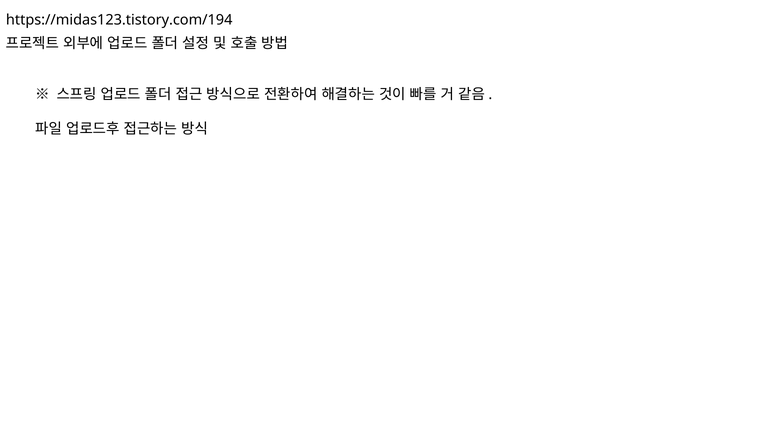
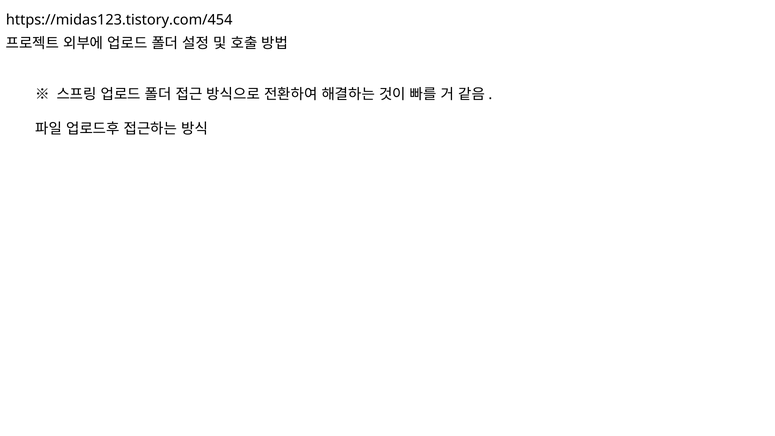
https://midas123.tistory.com/194: https://midas123.tistory.com/194 -> https://midas123.tistory.com/454
